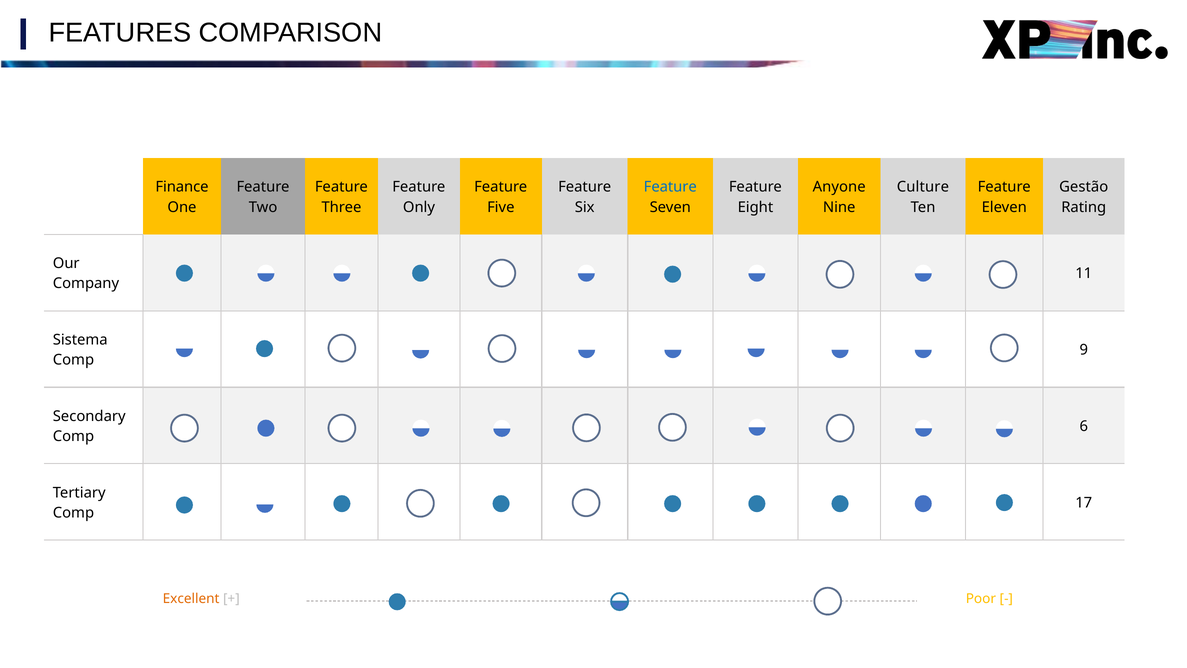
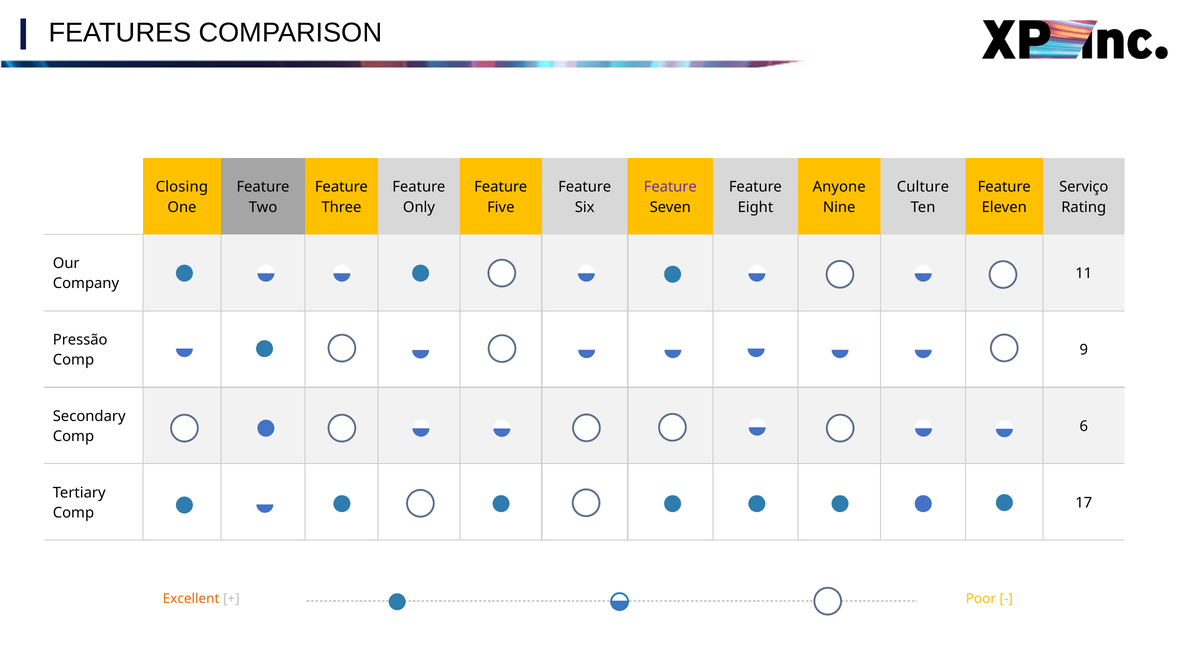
Finance: Finance -> Closing
Feature at (670, 187) colour: blue -> purple
Gestão: Gestão -> Serviço
Sistema: Sistema -> Pressão
